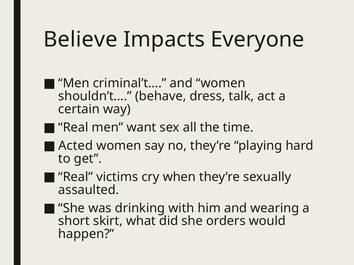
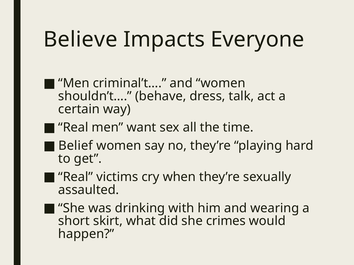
Acted: Acted -> Belief
orders: orders -> crimes
